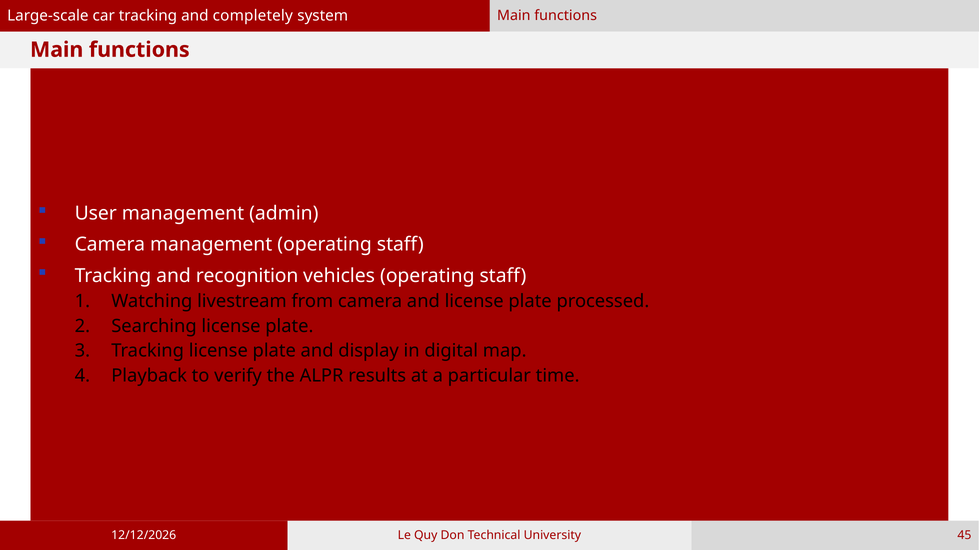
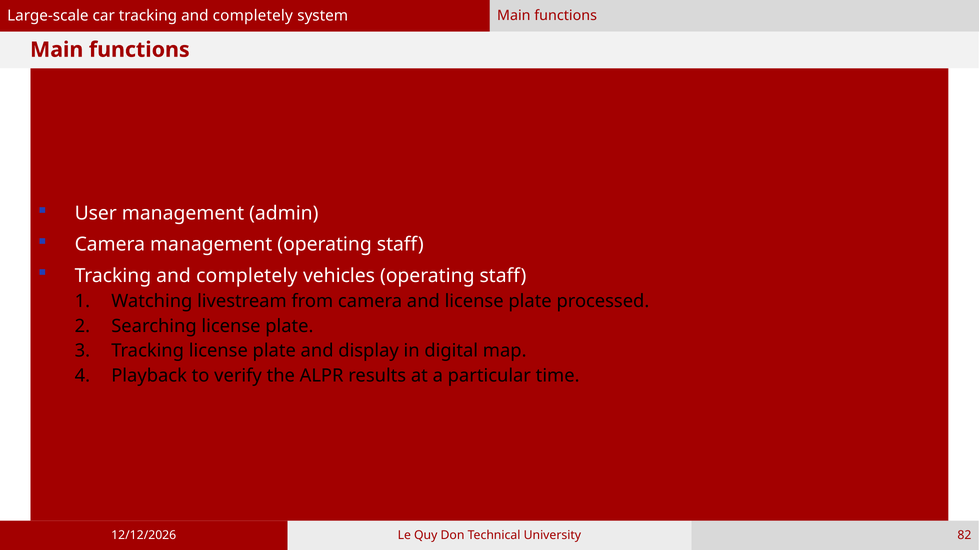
recognition at (247, 276): recognition -> completely
45: 45 -> 82
